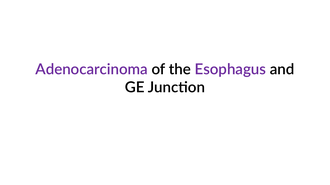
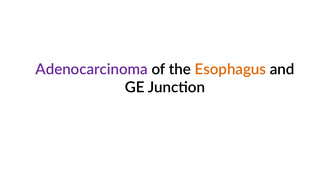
Esophagus colour: purple -> orange
